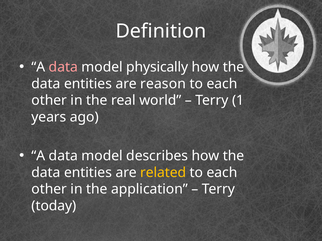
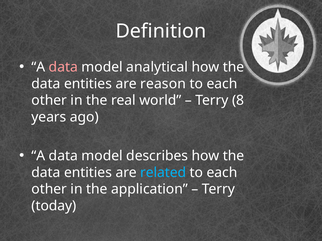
physically: physically -> analytical
1: 1 -> 8
related colour: yellow -> light blue
